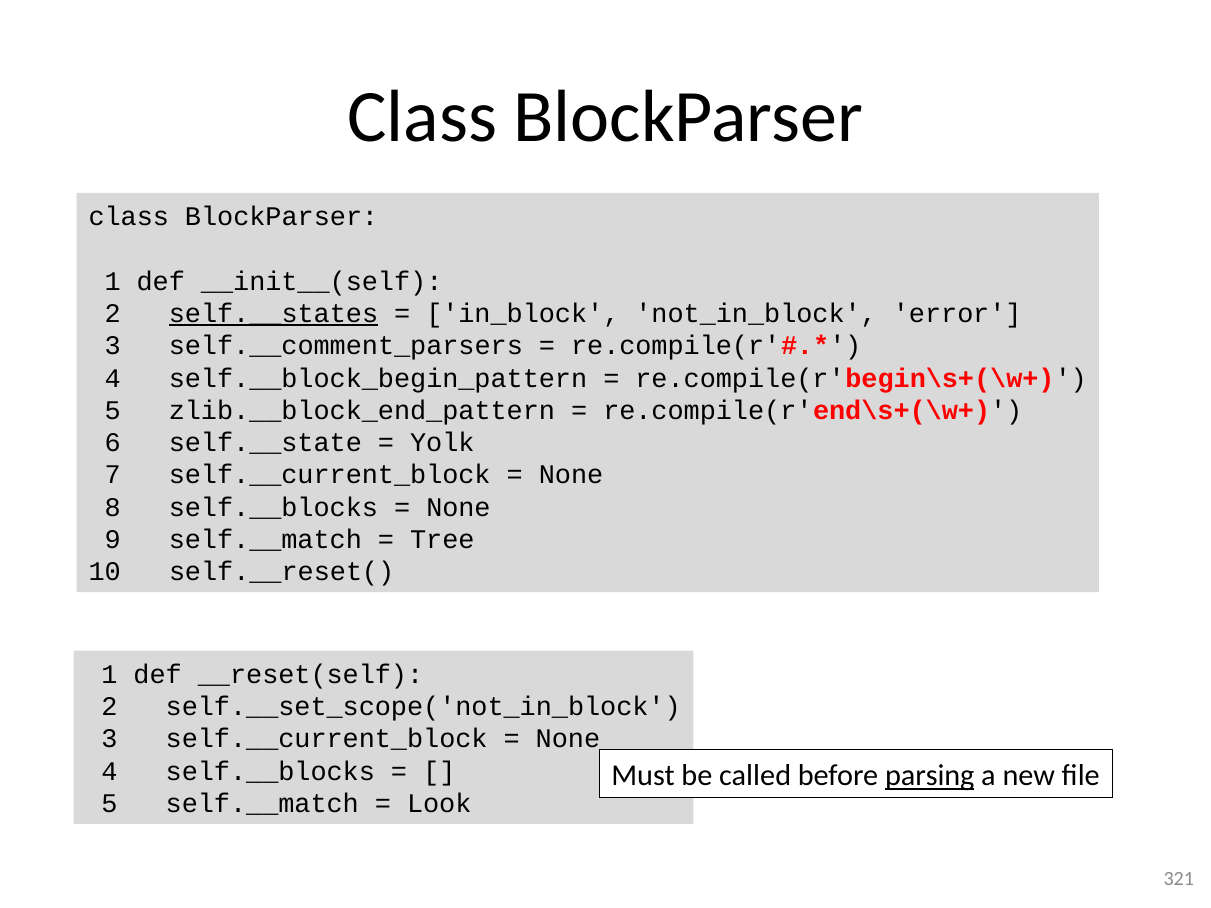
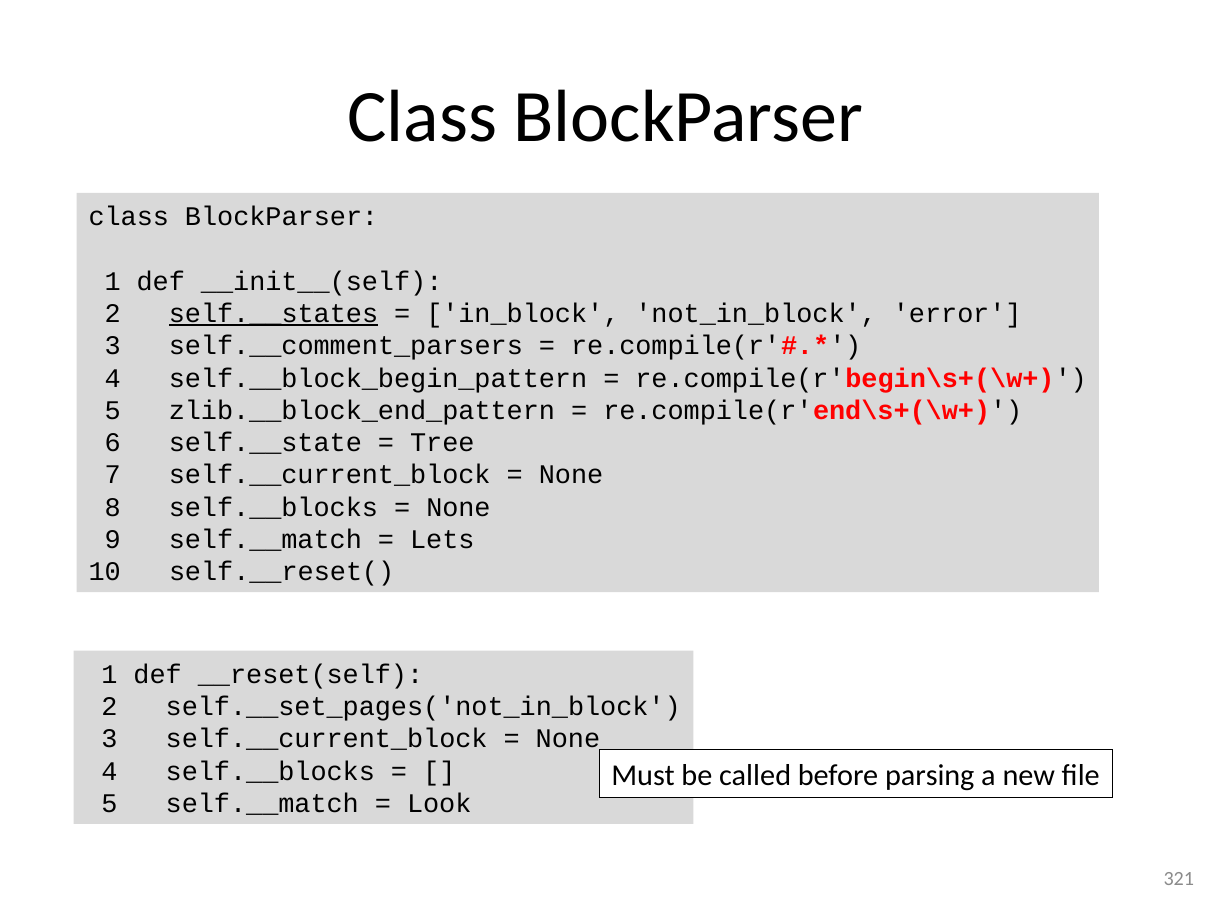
Yolk: Yolk -> Tree
Tree: Tree -> Lets
self.__set_scope('not_in_block: self.__set_scope('not_in_block -> self.__set_pages('not_in_block
parsing underline: present -> none
